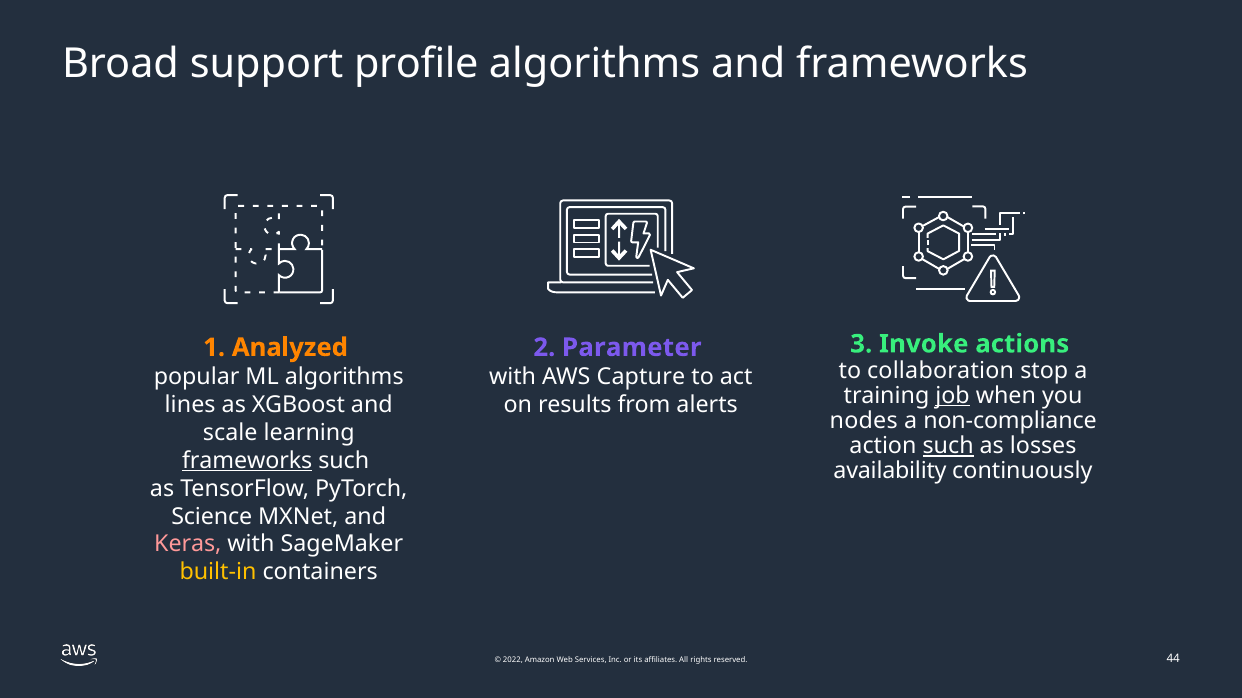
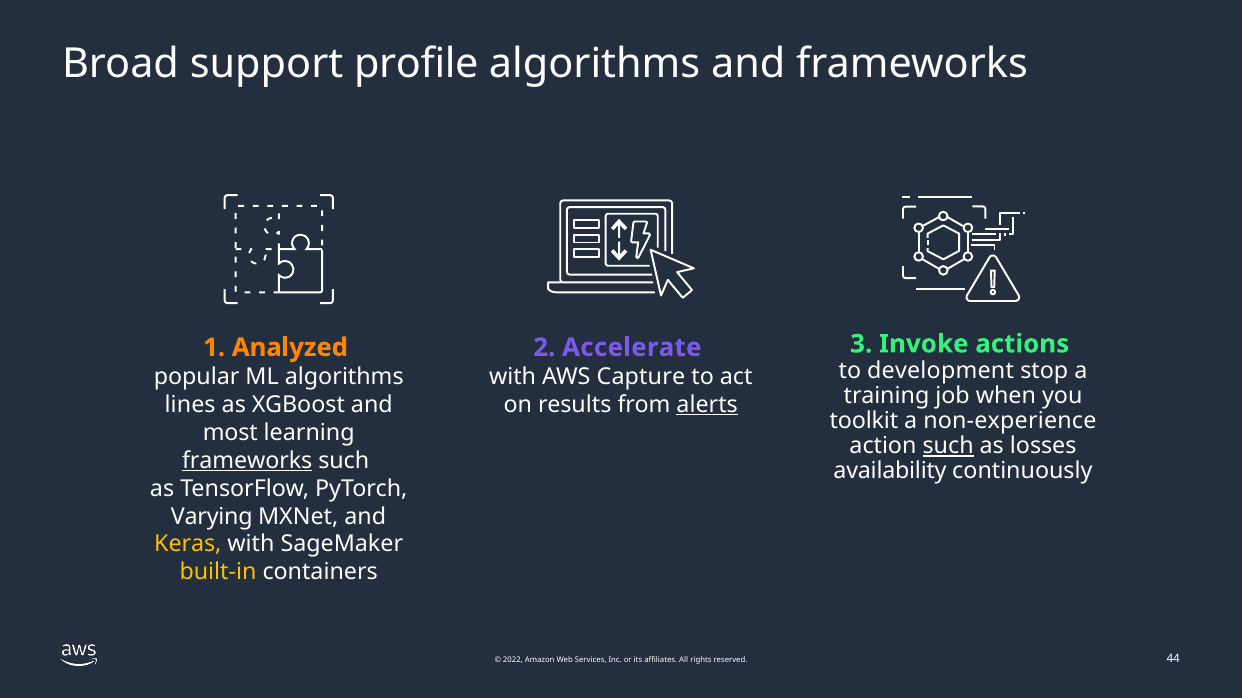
Parameter: Parameter -> Accelerate
collaboration: collaboration -> development
job underline: present -> none
alerts underline: none -> present
nodes: nodes -> toolkit
non-compliance: non-compliance -> non-experience
scale: scale -> most
Science: Science -> Varying
Keras colour: pink -> yellow
